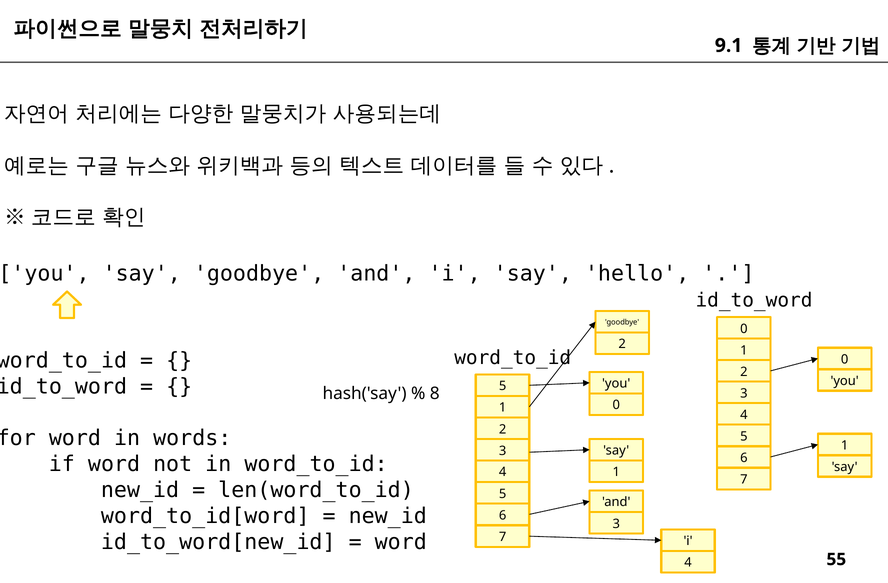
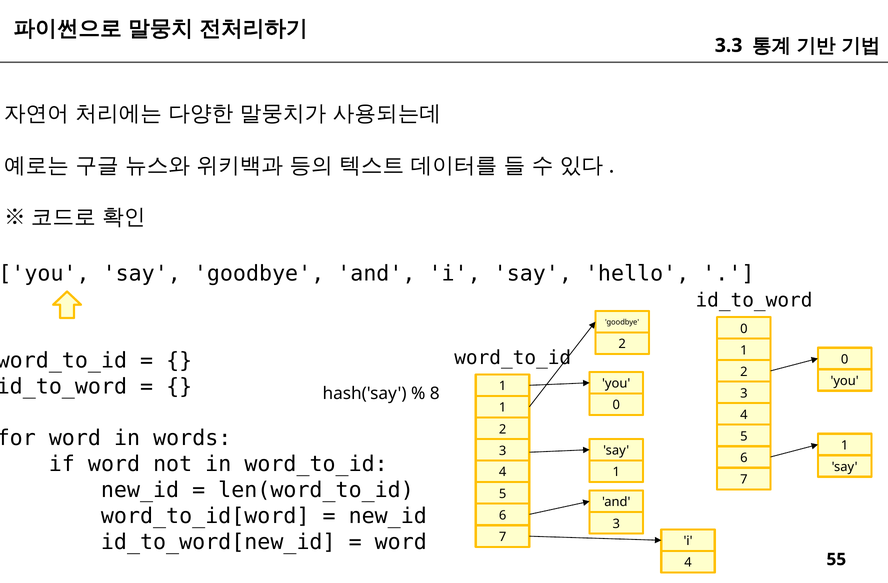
9.1: 9.1 -> 3.3
8 5: 5 -> 1
